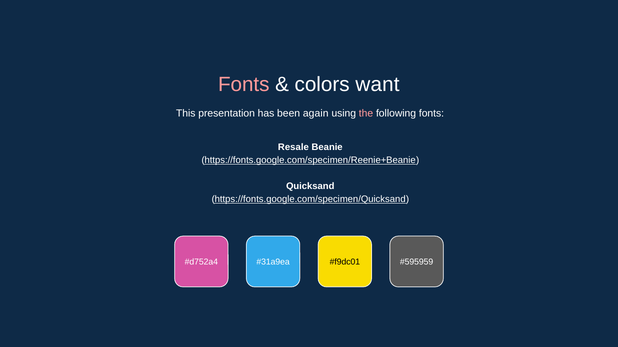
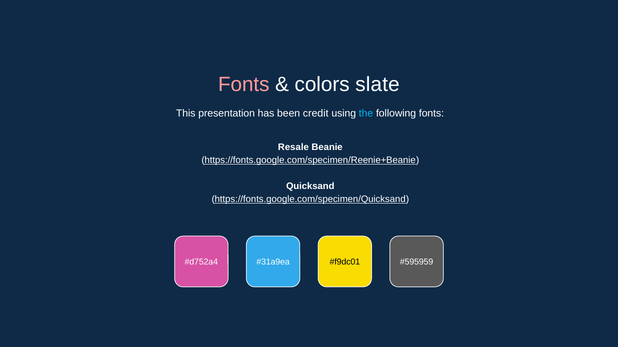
want: want -> slate
again: again -> credit
the colour: pink -> light blue
